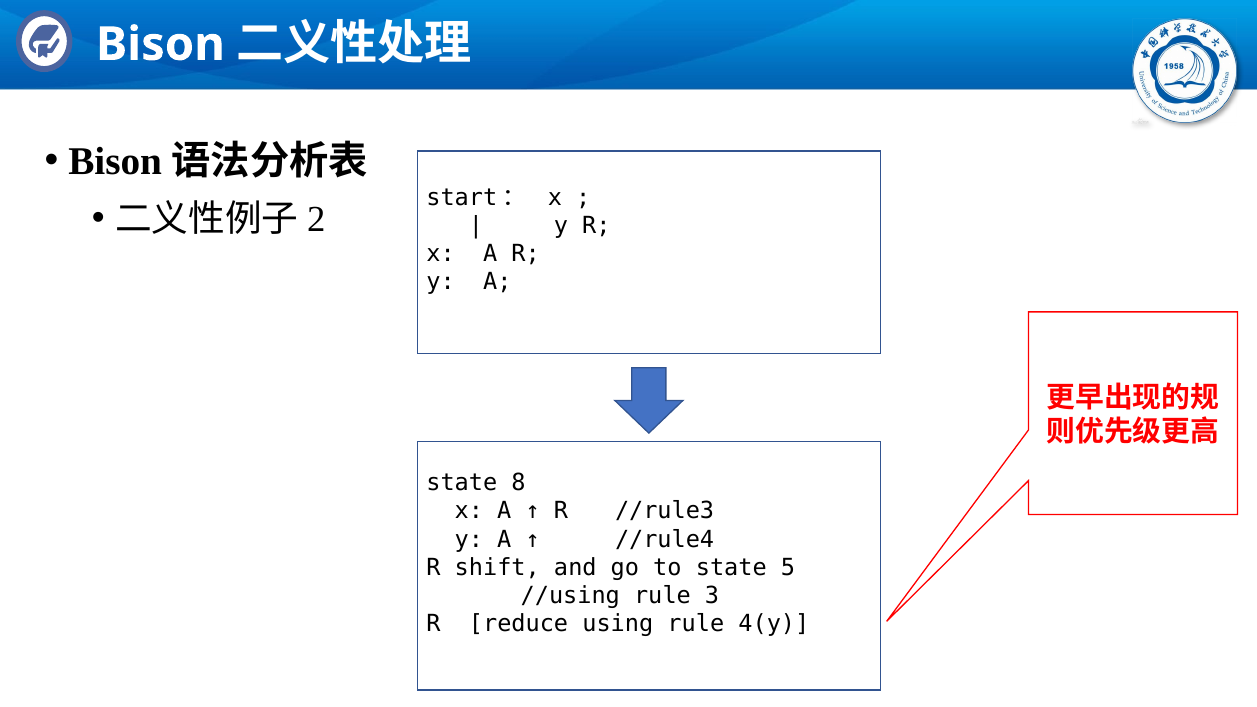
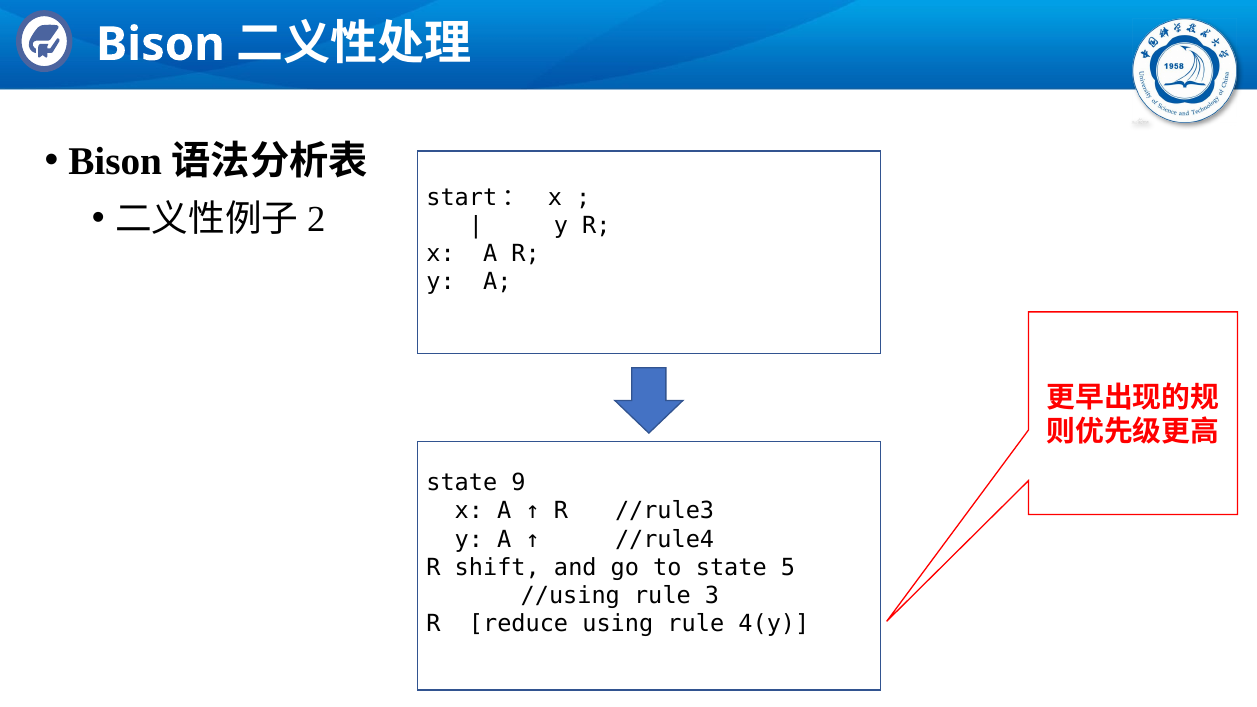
8: 8 -> 9
